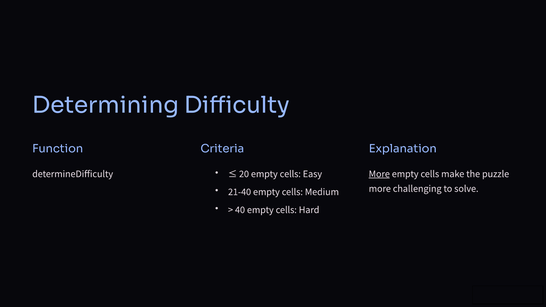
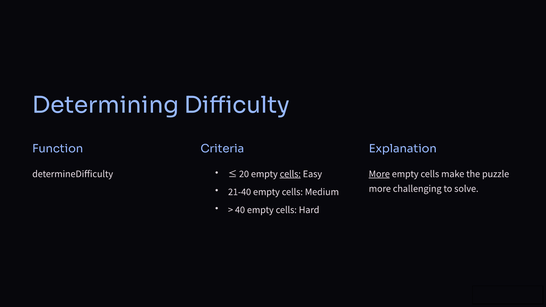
cells at (290, 174) underline: none -> present
